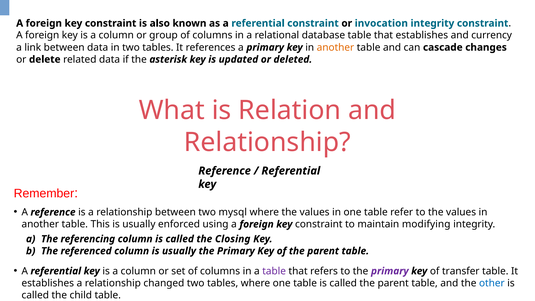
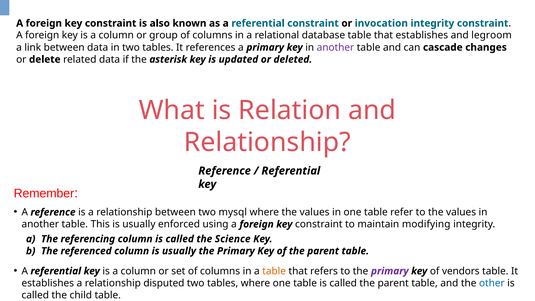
currency: currency -> legroom
another at (335, 47) colour: orange -> purple
Closing: Closing -> Science
table at (274, 271) colour: purple -> orange
transfer: transfer -> vendors
changed: changed -> disputed
